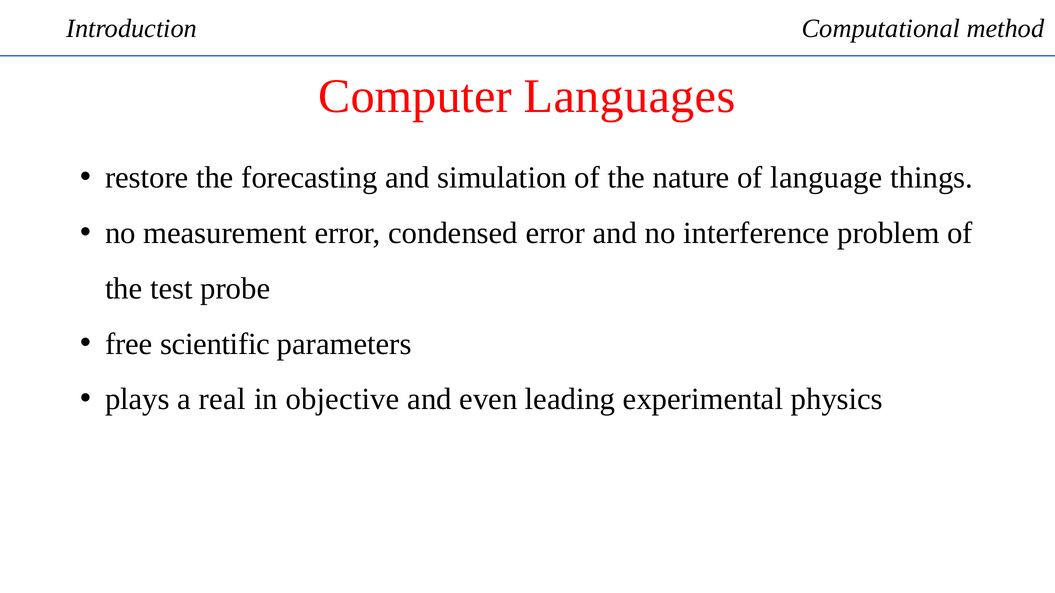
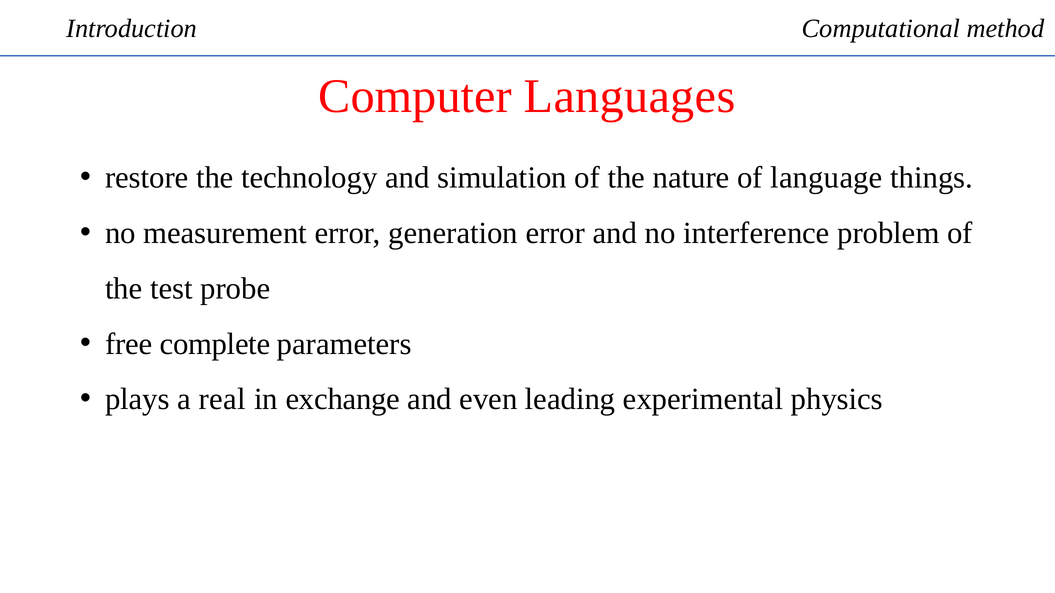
forecasting: forecasting -> technology
condensed: condensed -> generation
scientific: scientific -> complete
objective: objective -> exchange
